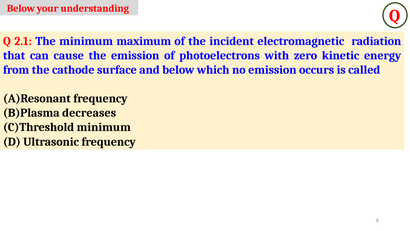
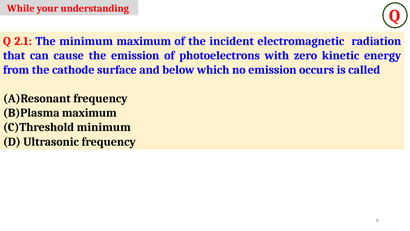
Below at (21, 8): Below -> While
decreases at (89, 113): decreases -> maximum
